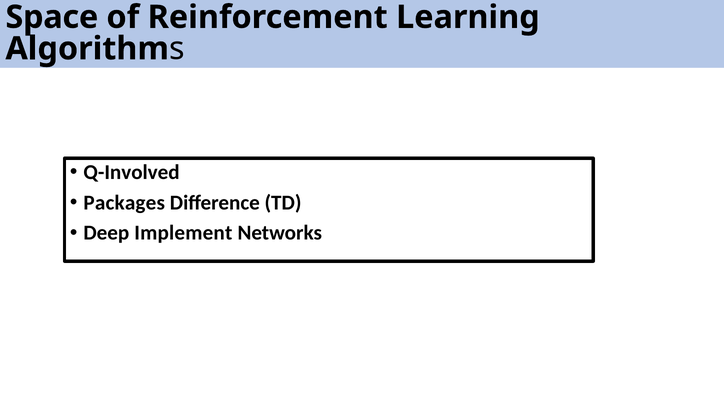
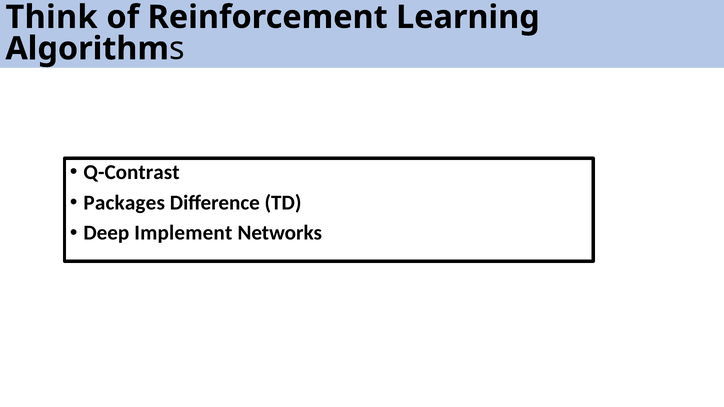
Space: Space -> Think
Q-Involved: Q-Involved -> Q-Contrast
